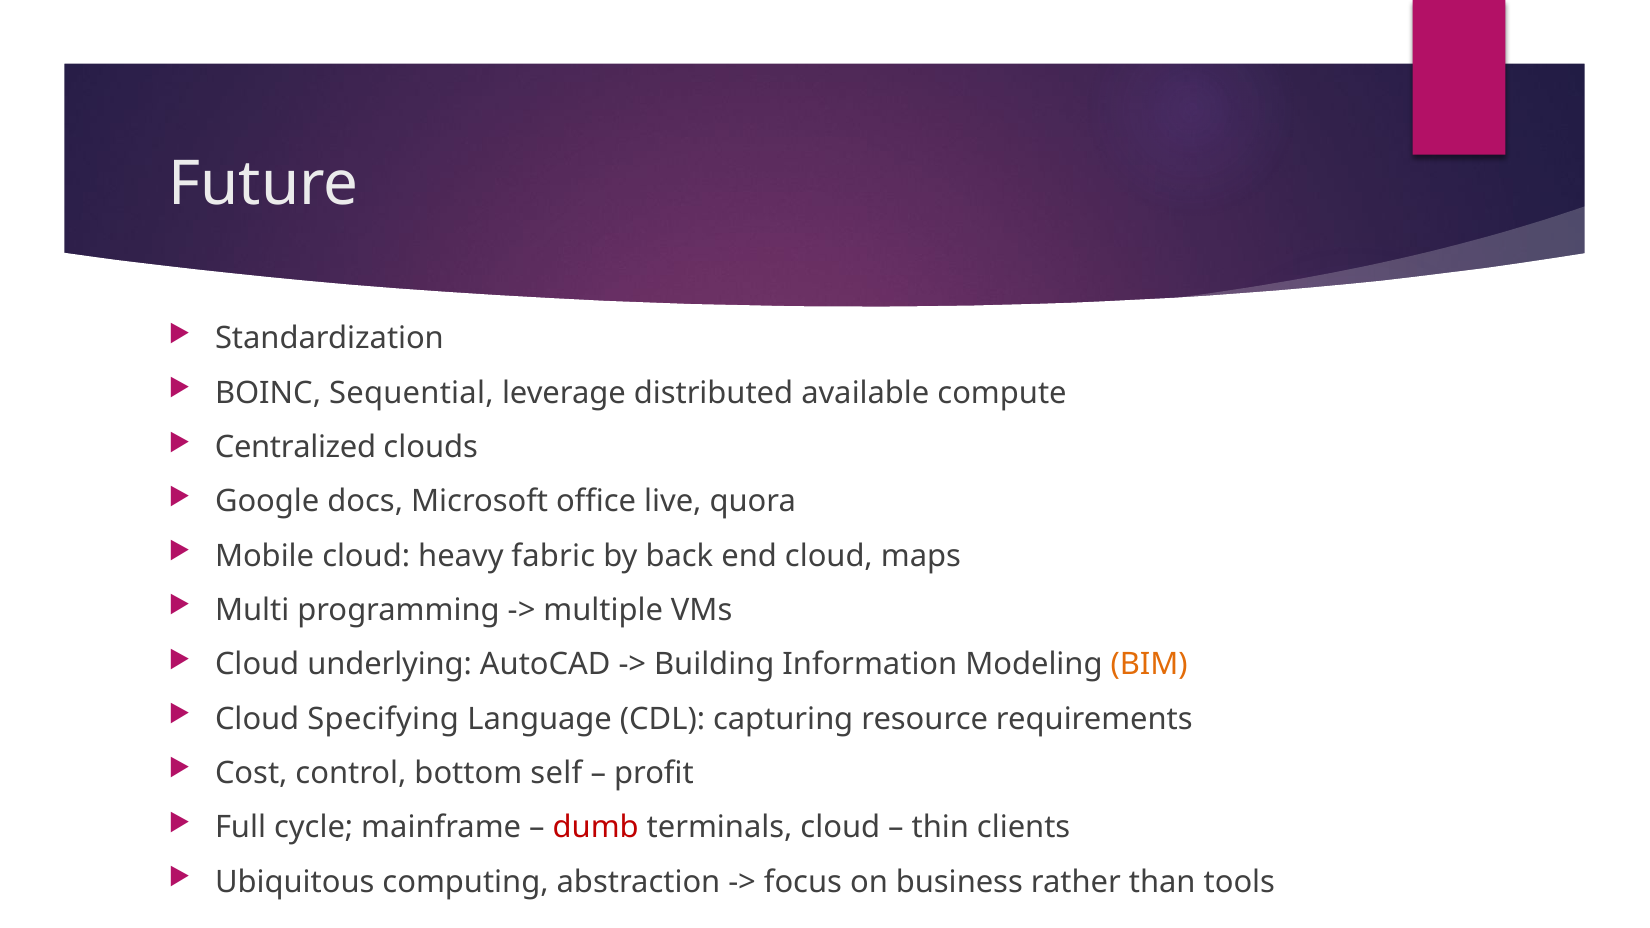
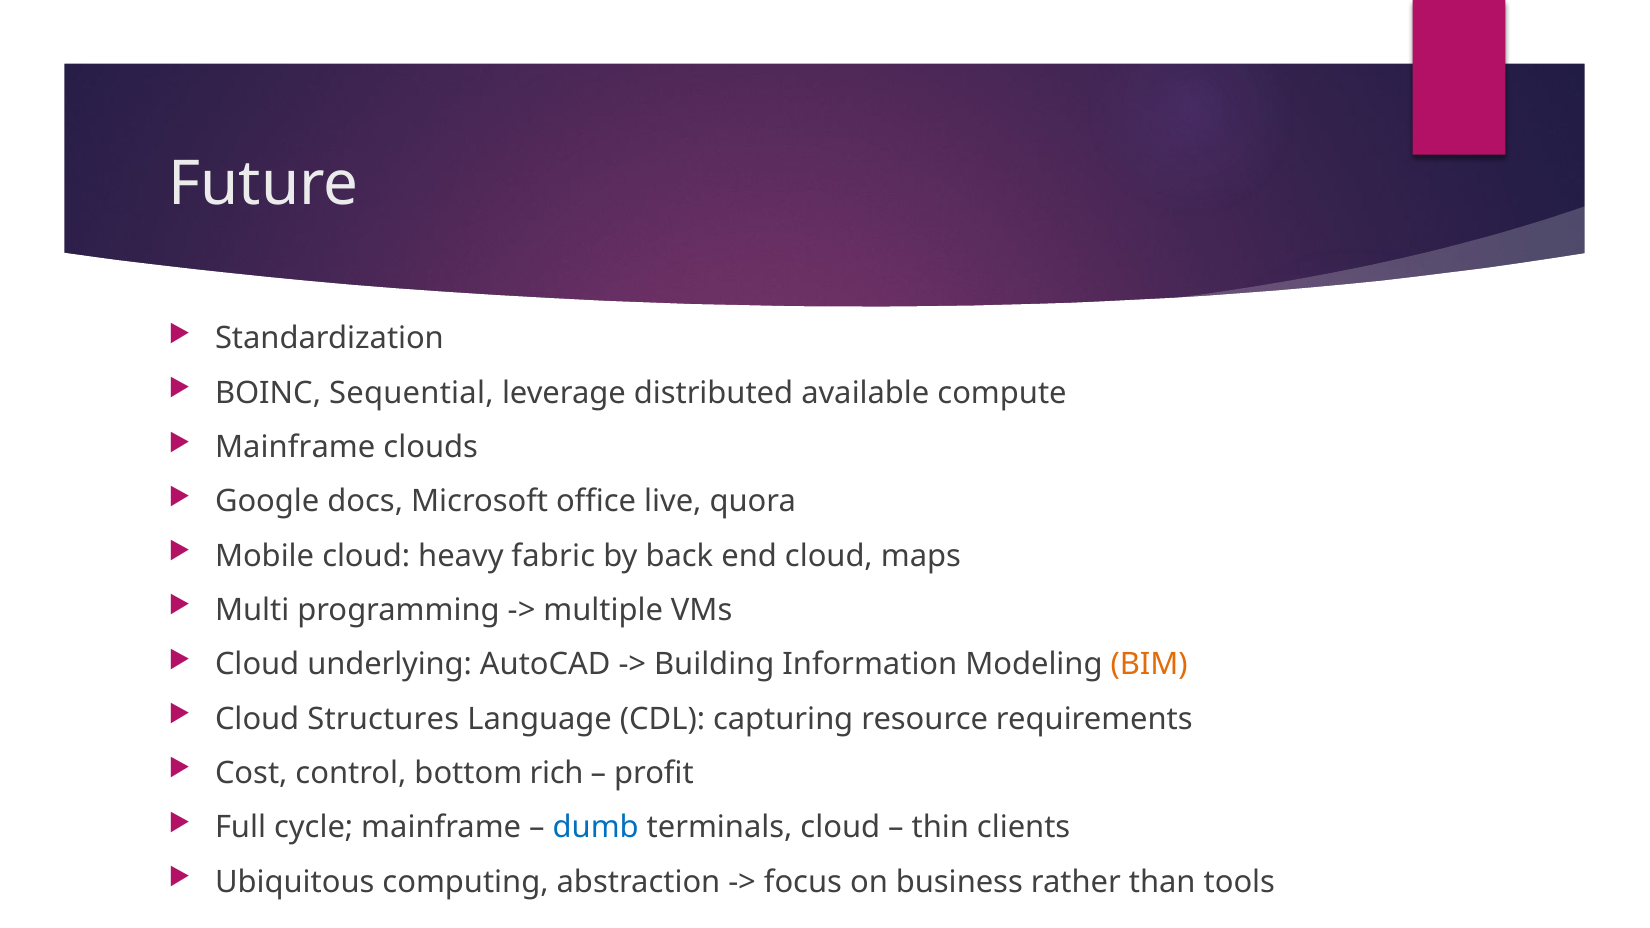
Centralized at (295, 447): Centralized -> Mainframe
Specifying: Specifying -> Structures
self: self -> rich
dumb colour: red -> blue
